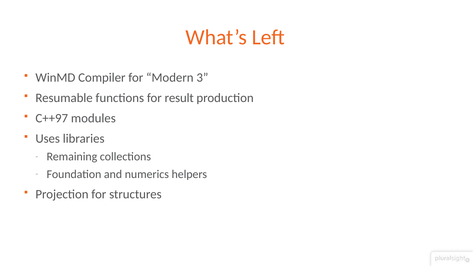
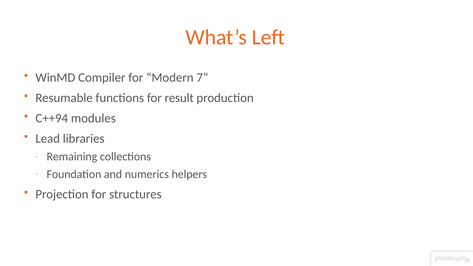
3: 3 -> 7
C++97: C++97 -> C++94
Uses: Uses -> Lead
